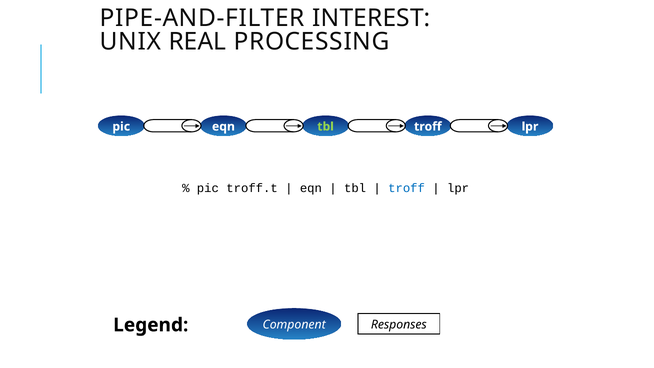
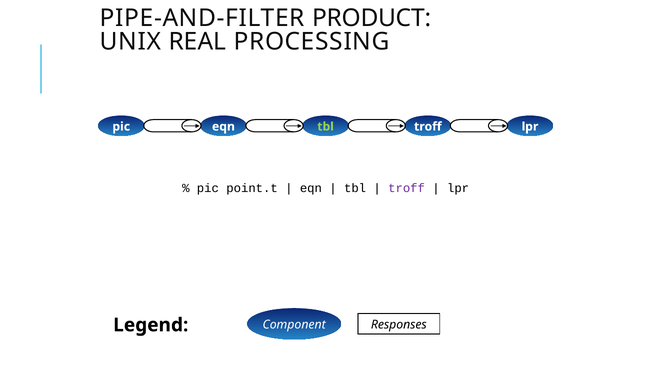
INTEREST: INTEREST -> PRODUCT
troff.t: troff.t -> point.t
troff at (407, 188) colour: blue -> purple
